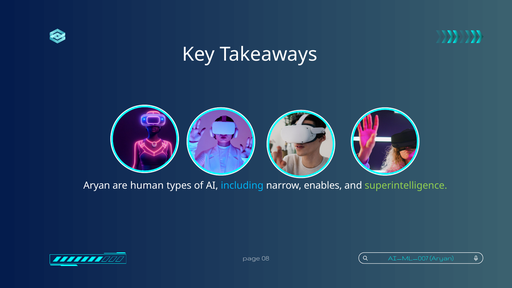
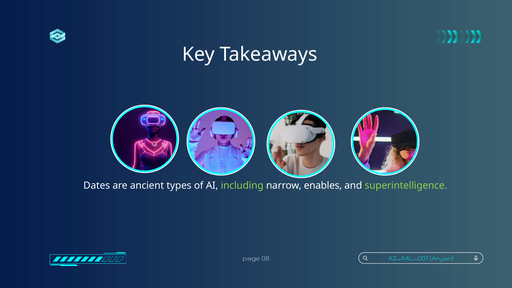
Aryan at (97, 185): Aryan -> Dates
human: human -> ancient
including colour: light blue -> light green
